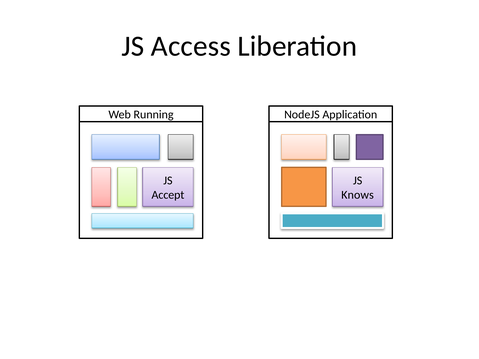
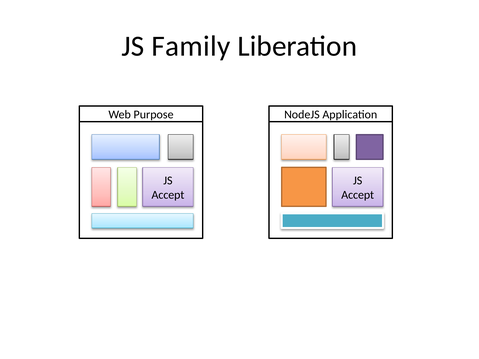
Access: Access -> Family
Running: Running -> Purpose
Knows at (358, 195): Knows -> Accept
